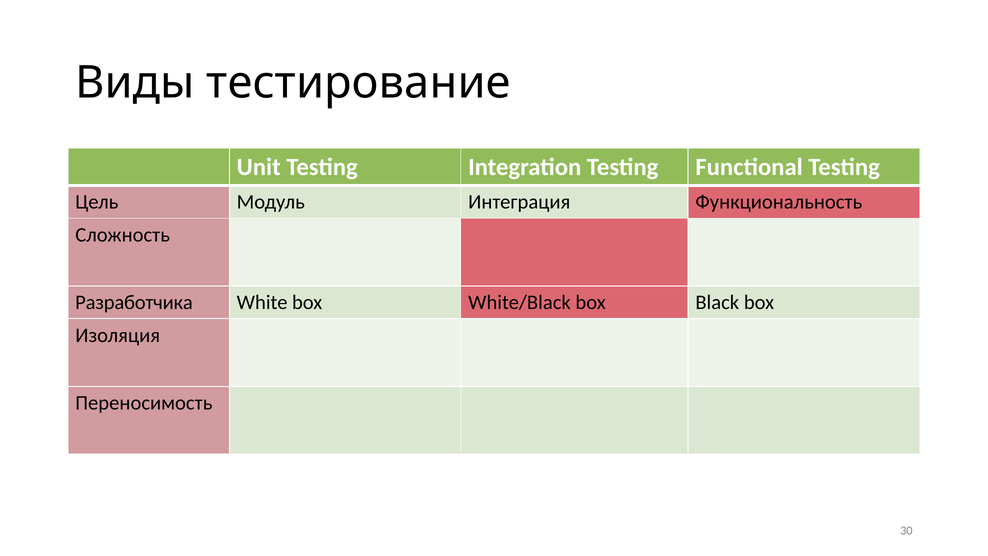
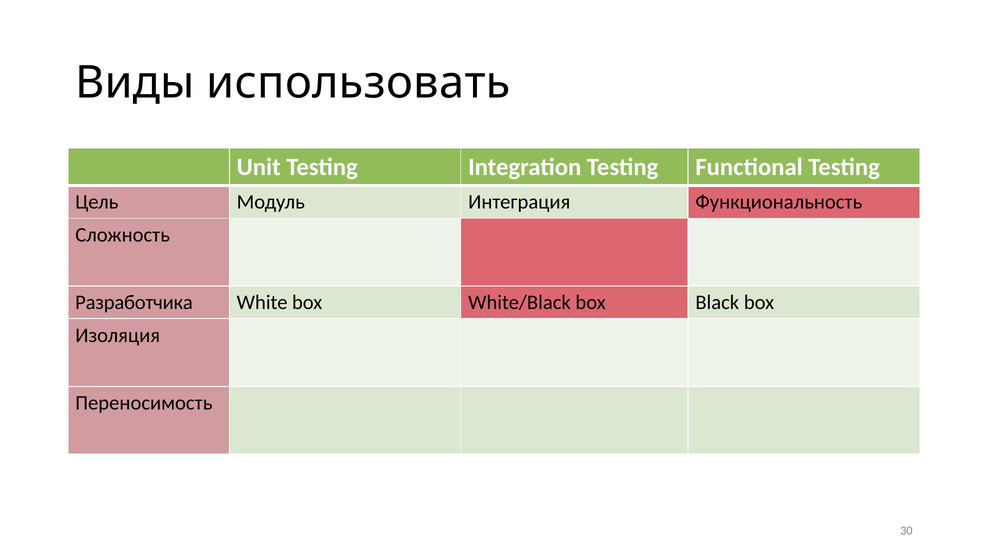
тестирование: тестирование -> использовать
